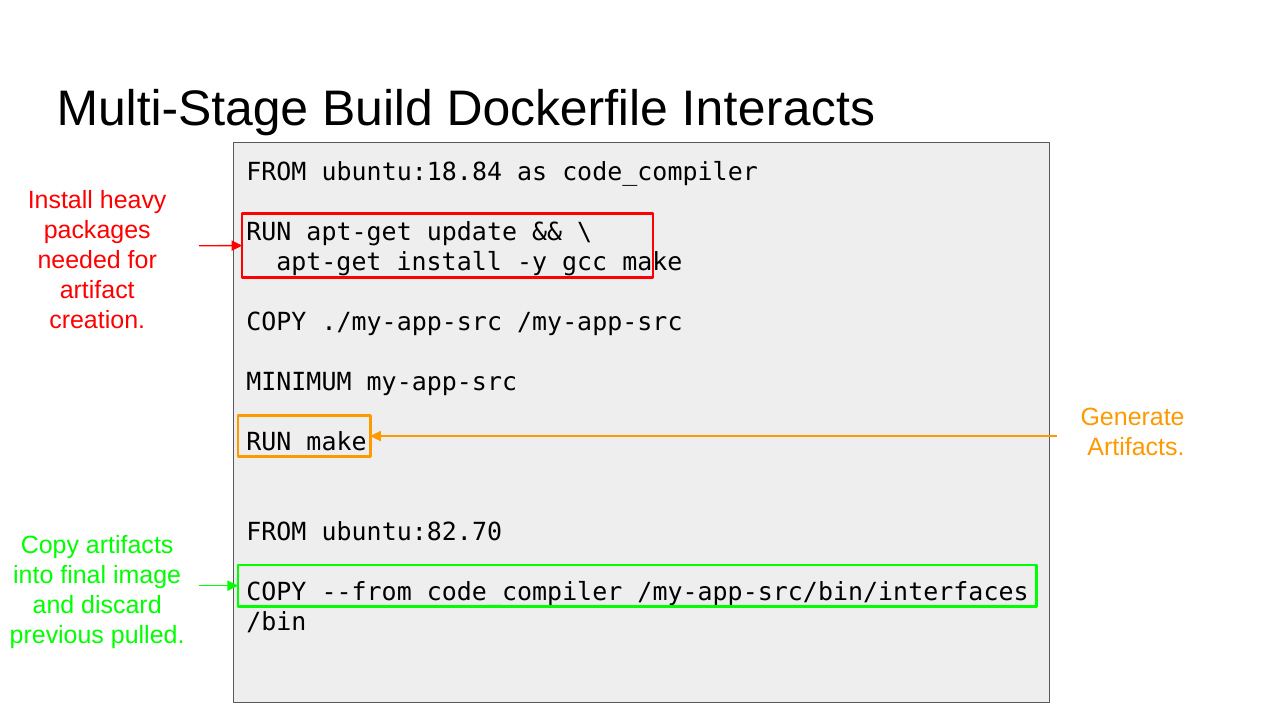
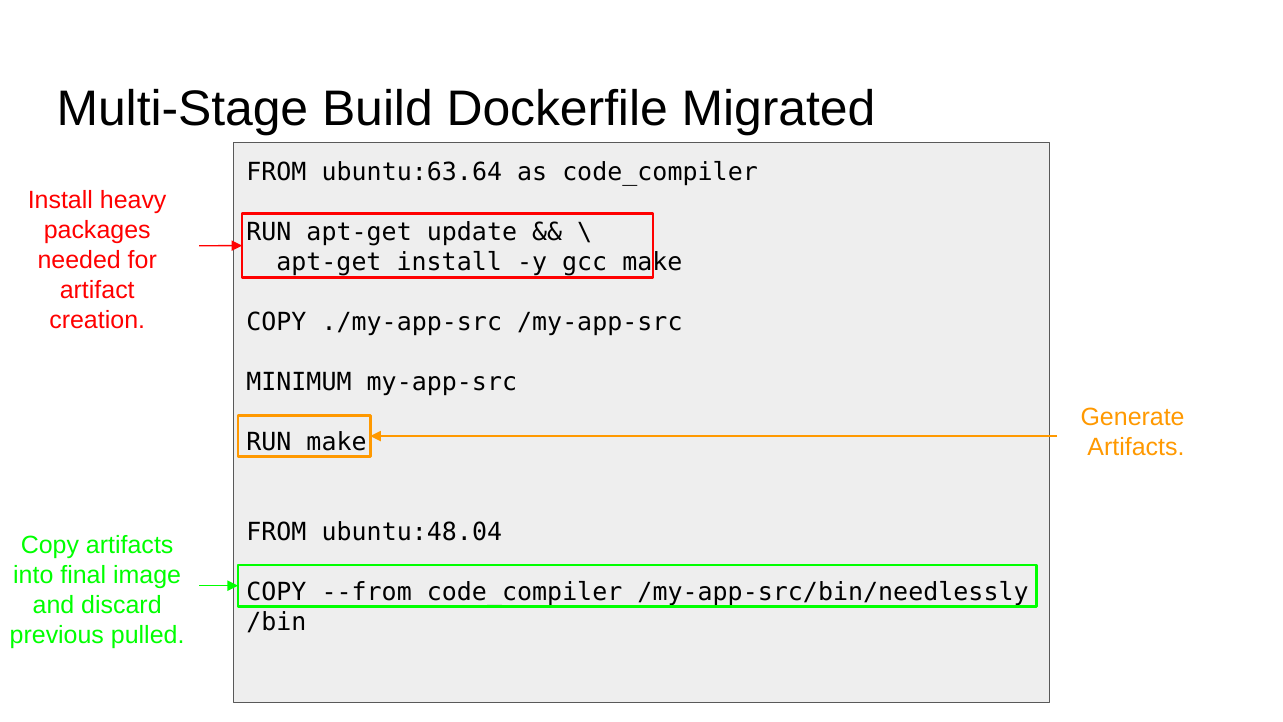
Interacts: Interacts -> Migrated
ubuntu:18.84: ubuntu:18.84 -> ubuntu:63.64
ubuntu:82.70: ubuntu:82.70 -> ubuntu:48.04
/my-app-src/bin/interfaces: /my-app-src/bin/interfaces -> /my-app-src/bin/needlessly
